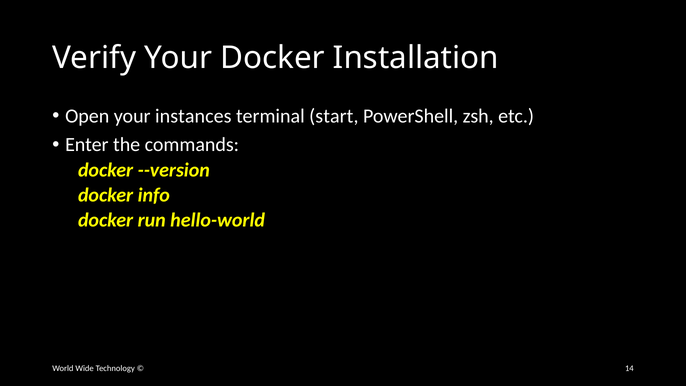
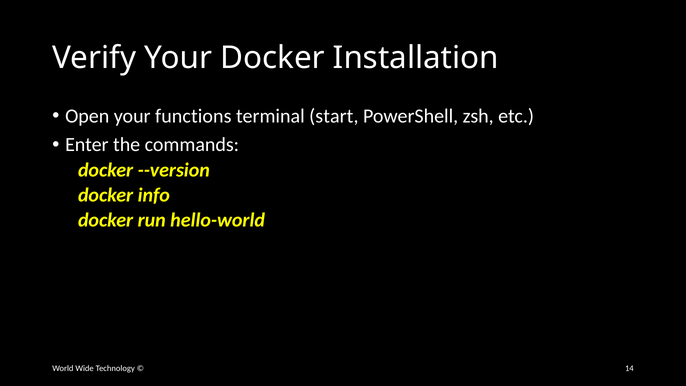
instances: instances -> functions
